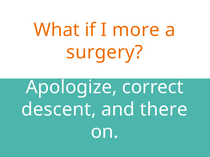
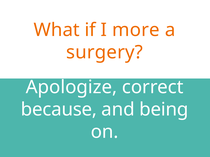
descent: descent -> because
there: there -> being
